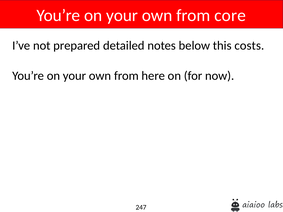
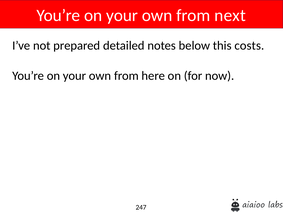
core: core -> next
